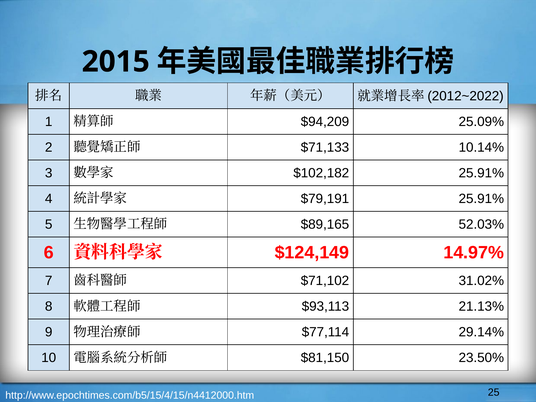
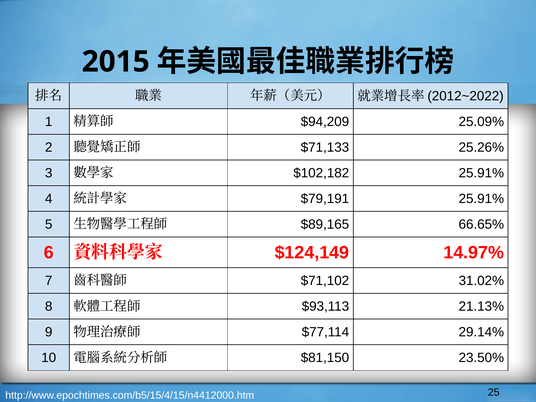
10.14%: 10.14% -> 25.26%
52.03%: 52.03% -> 66.65%
